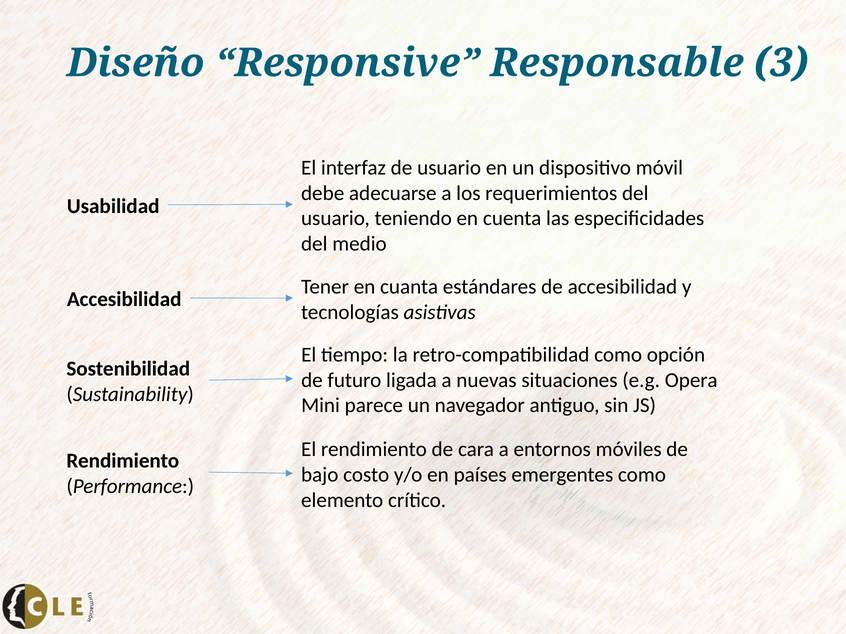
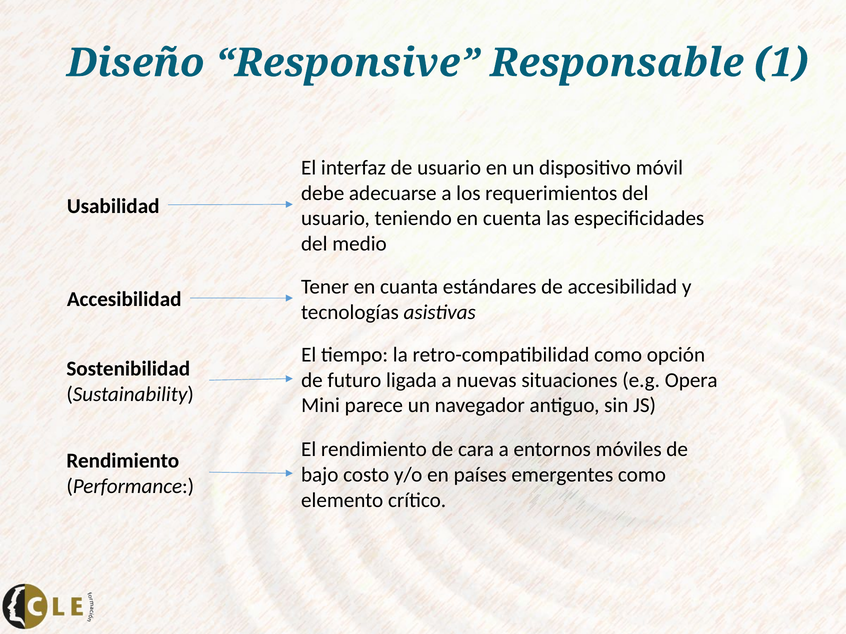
3: 3 -> 1
